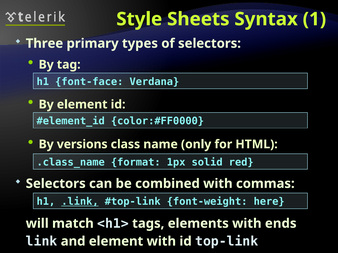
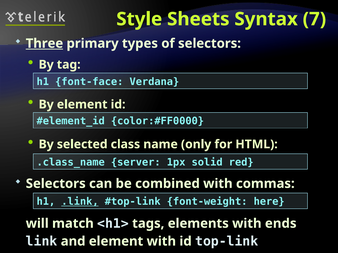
1: 1 -> 7
Three underline: none -> present
versions: versions -> selected
format: format -> server
